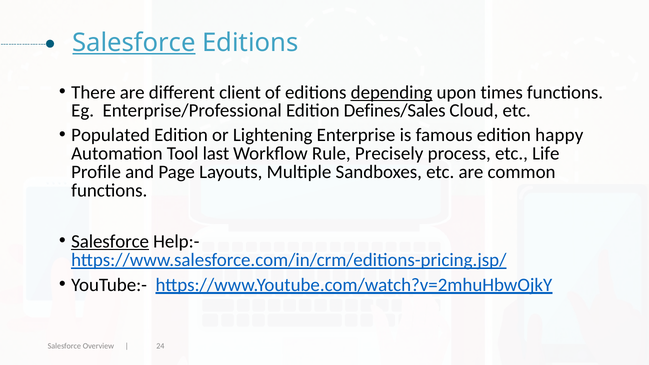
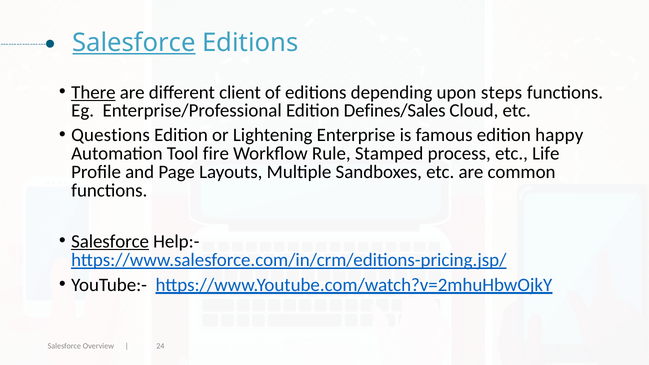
There underline: none -> present
depending underline: present -> none
times: times -> steps
Populated: Populated -> Questions
last: last -> fire
Precisely: Precisely -> Stamped
